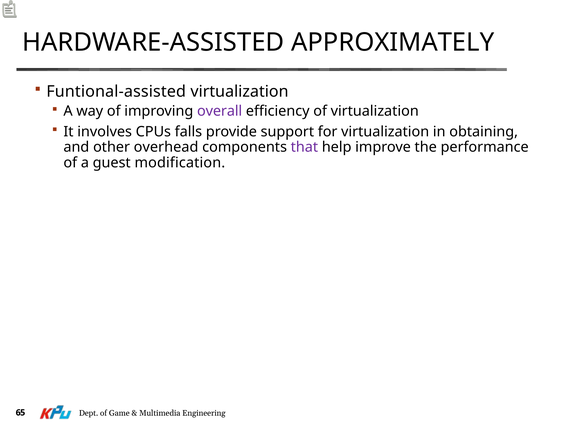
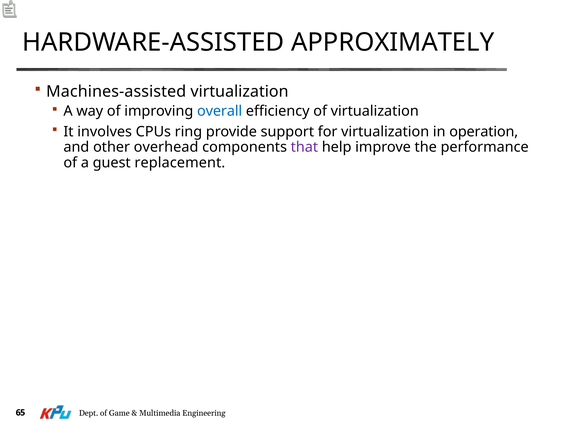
Funtional-assisted: Funtional-assisted -> Machines-assisted
overall colour: purple -> blue
falls: falls -> ring
obtaining: obtaining -> operation
modification: modification -> replacement
